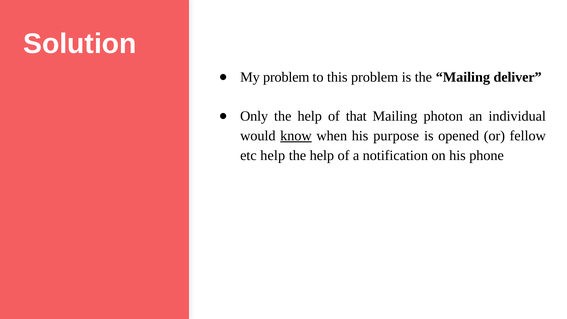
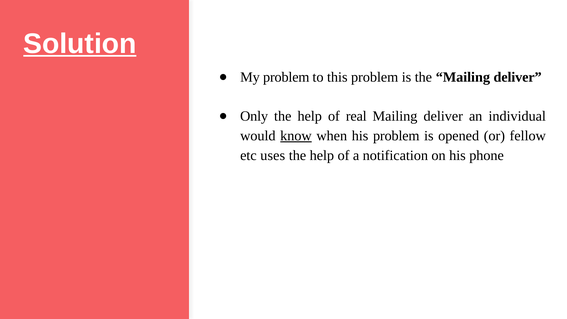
Solution underline: none -> present
that: that -> real
photon at (443, 116): photon -> deliver
his purpose: purpose -> problem
etc help: help -> uses
